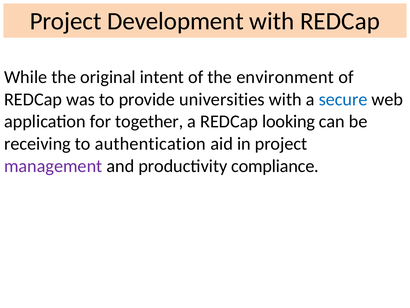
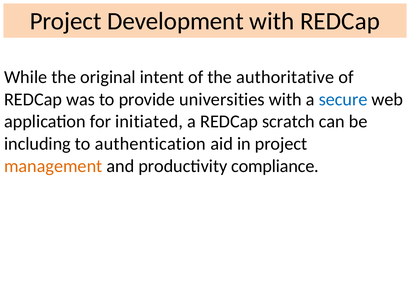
environment: environment -> authoritative
together: together -> initiated
looking: looking -> scratch
receiving: receiving -> including
management colour: purple -> orange
